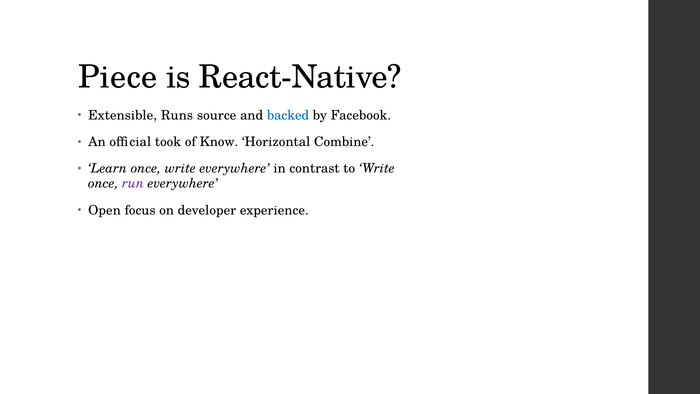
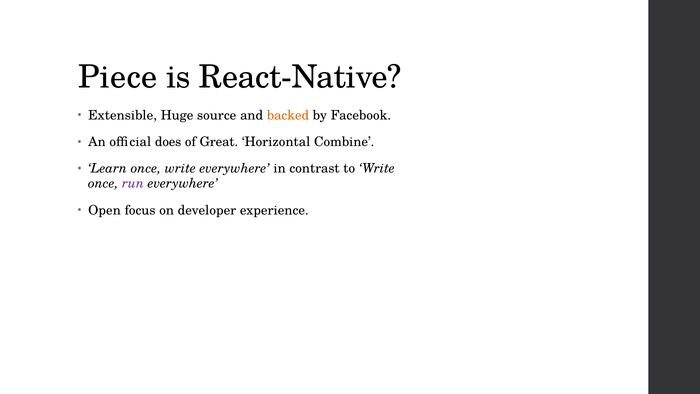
Runs: Runs -> Huge
backed colour: blue -> orange
took: took -> does
Know: Know -> Great
